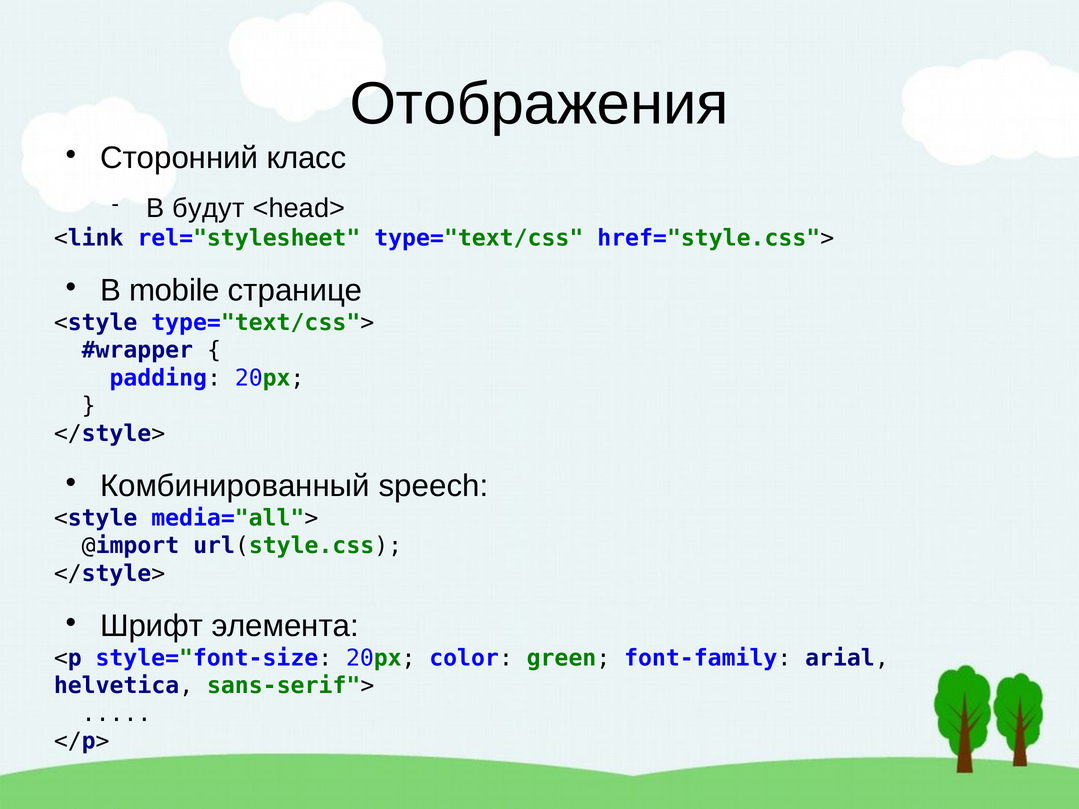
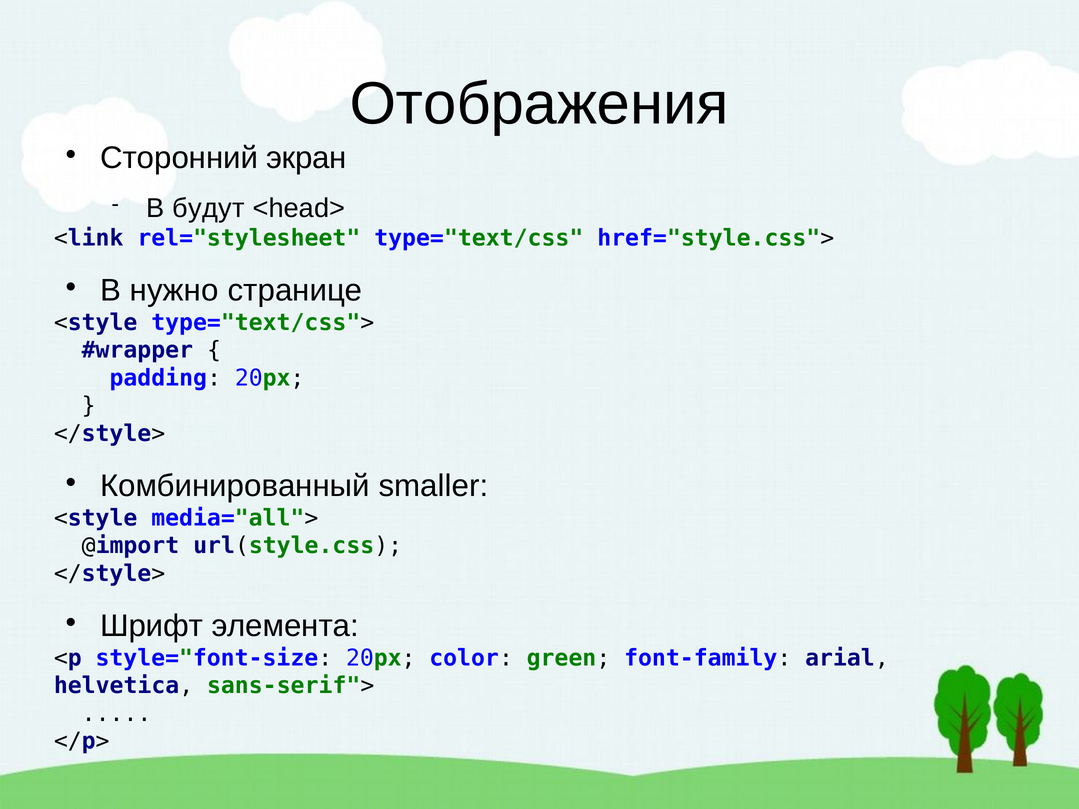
класс: класс -> экран
mobile: mobile -> нужно
speech: speech -> smaller
